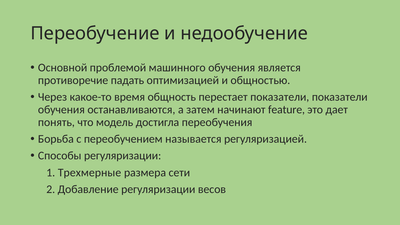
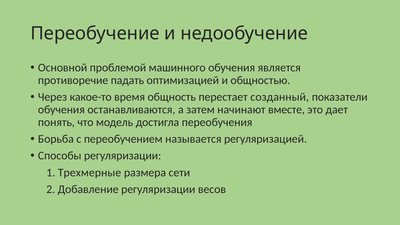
перестает показатели: показатели -> созданный
feature: feature -> вместе
